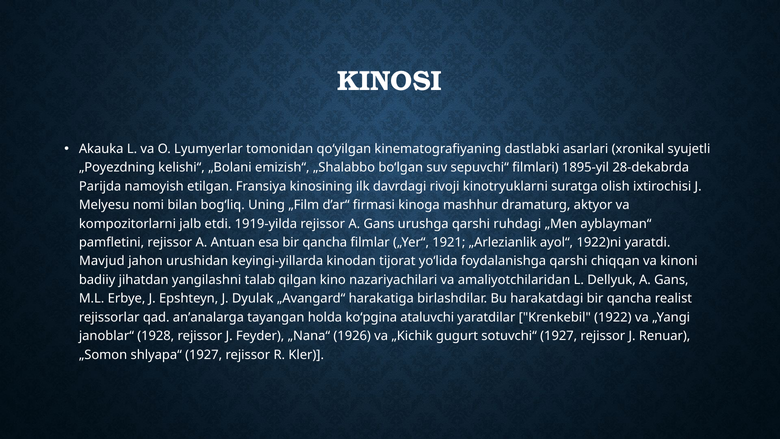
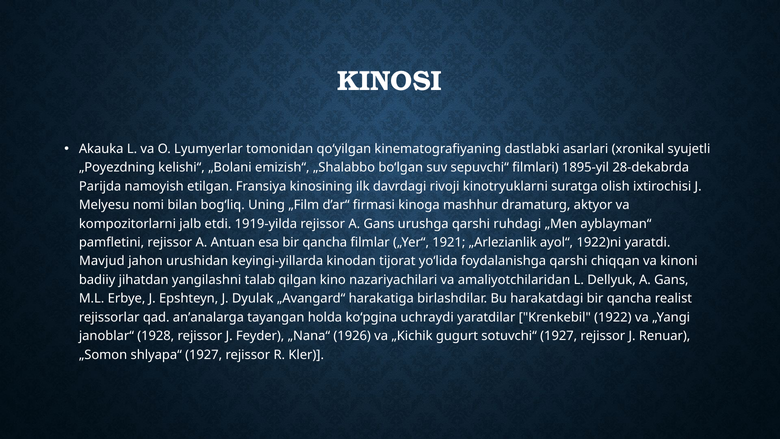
ataluvchi: ataluvchi -> uchraydi
